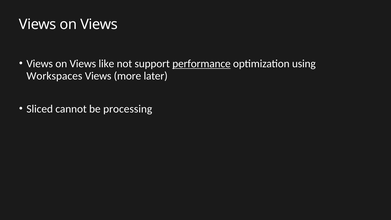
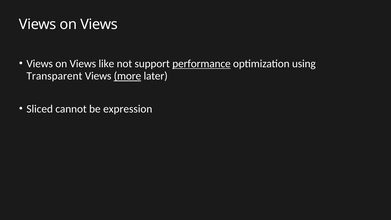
Workspaces: Workspaces -> Transparent
more underline: none -> present
processing: processing -> expression
